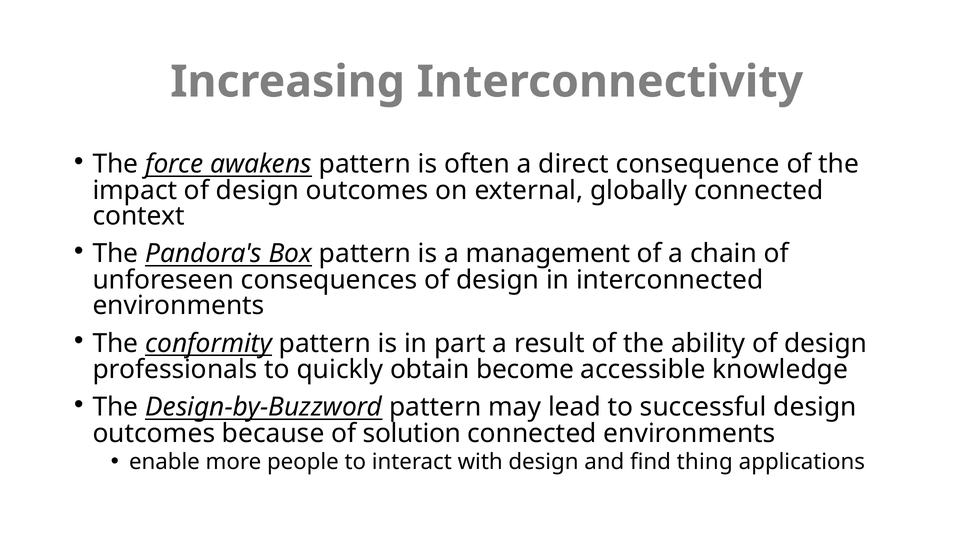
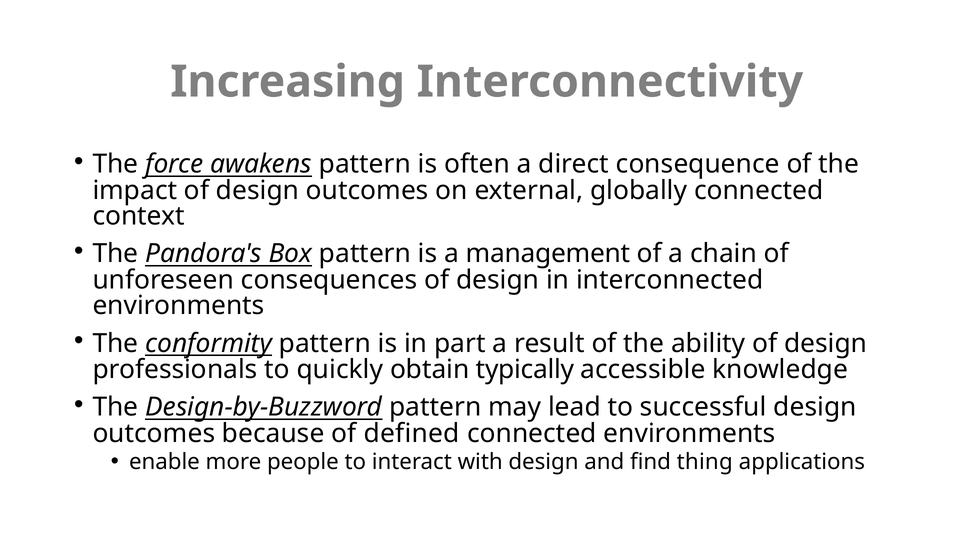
become: become -> typically
solution: solution -> defined
